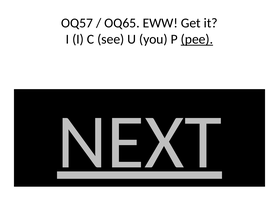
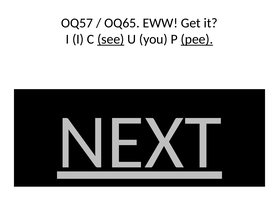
see underline: none -> present
